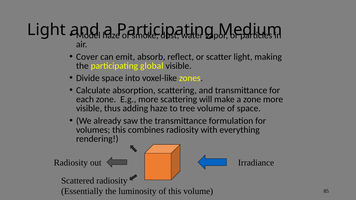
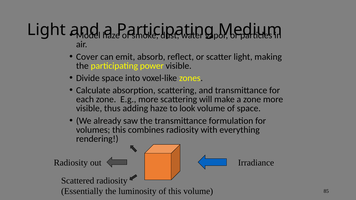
global: global -> power
tree: tree -> look
